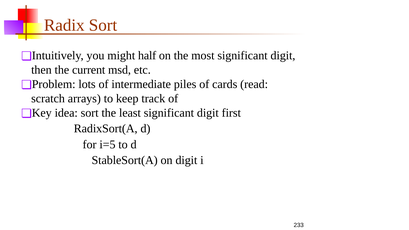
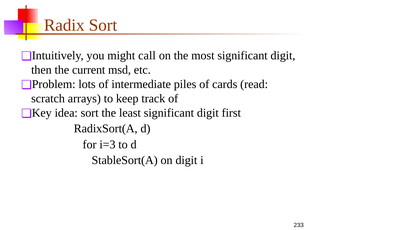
half: half -> call
i=5: i=5 -> i=3
